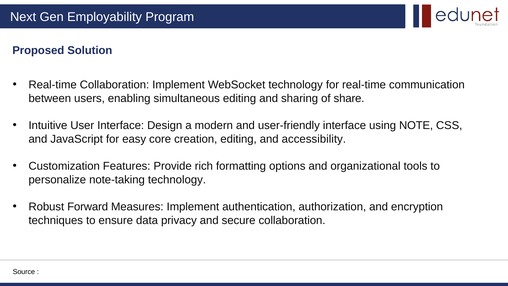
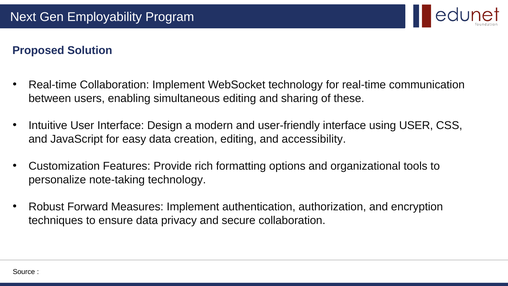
share: share -> these
using NOTE: NOTE -> USER
easy core: core -> data
